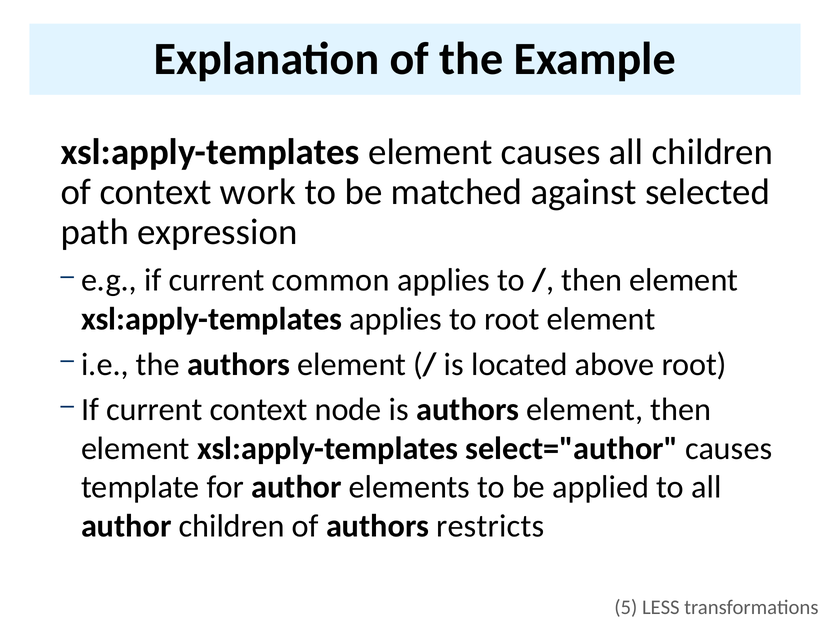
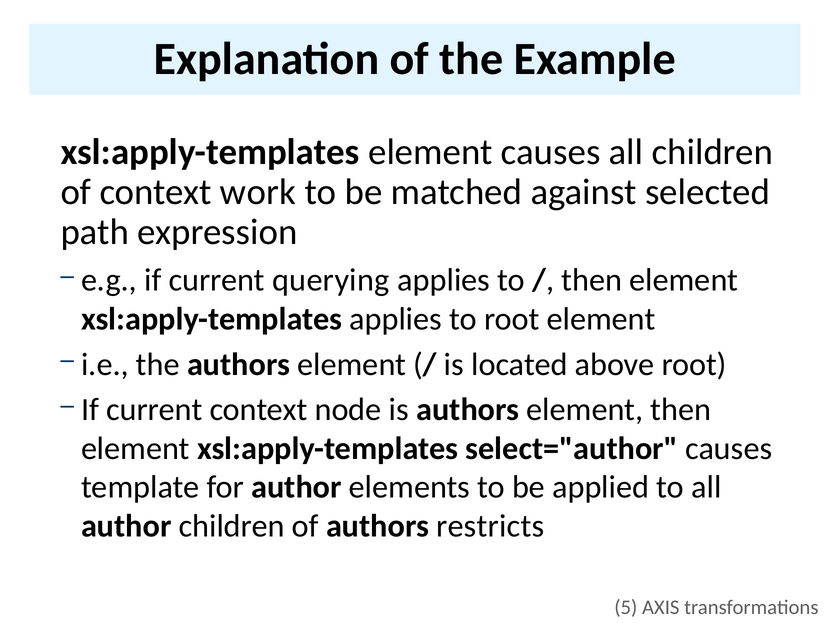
common: common -> querying
LESS: LESS -> AXIS
